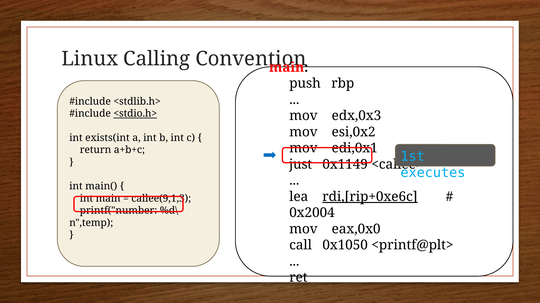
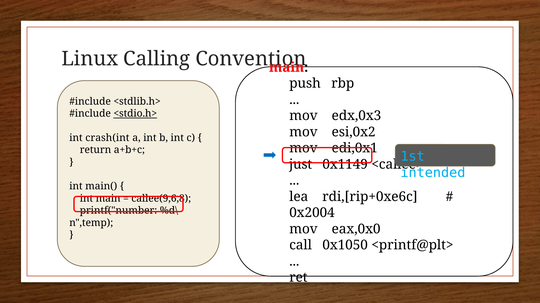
exists(int: exists(int -> crash(int
executes: executes -> intended
rdi,[rip+0xe6c underline: present -> none
callee(9,1,3: callee(9,1,3 -> callee(9,6,8
